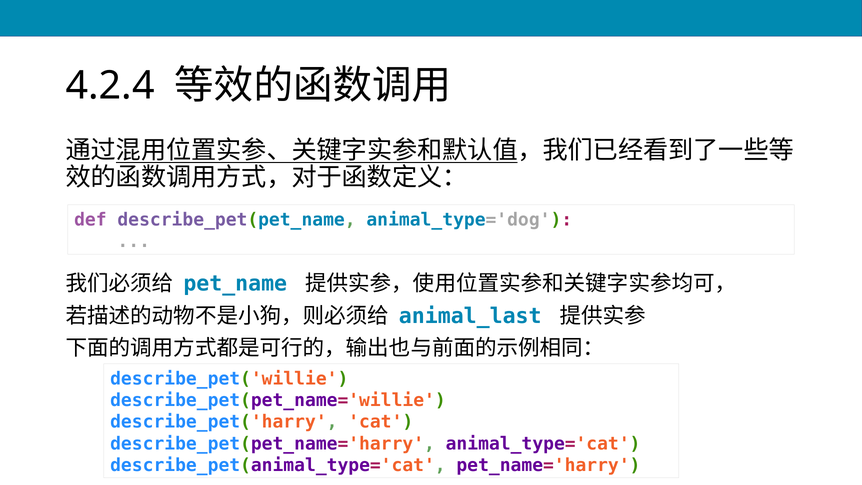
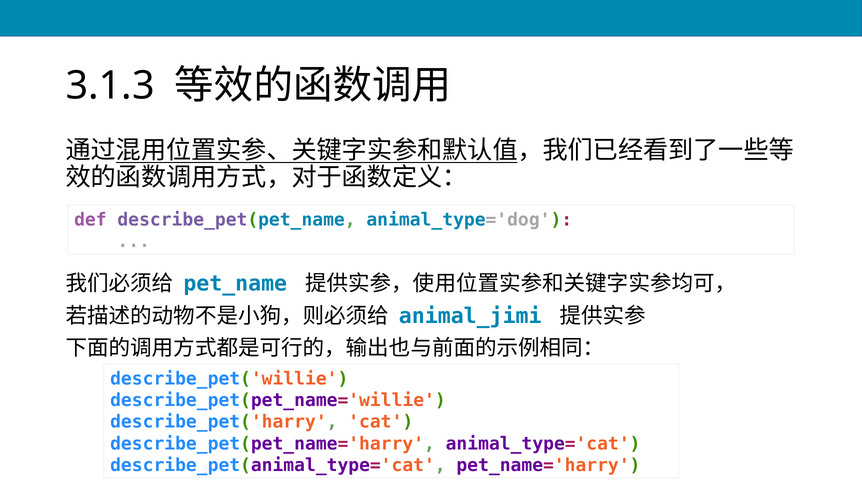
4.2.4: 4.2.4 -> 3.1.3
animal_last: animal_last -> animal_jimi
